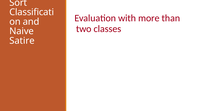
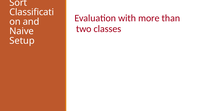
Satire: Satire -> Setup
